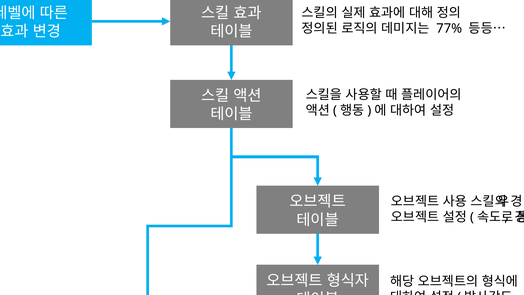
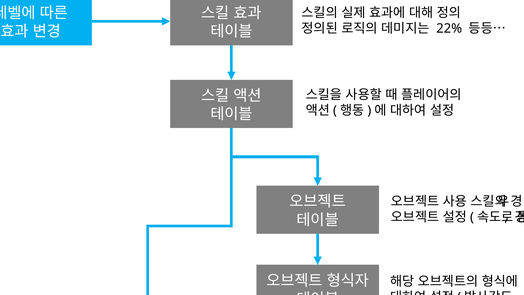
77%: 77% -> 22%
